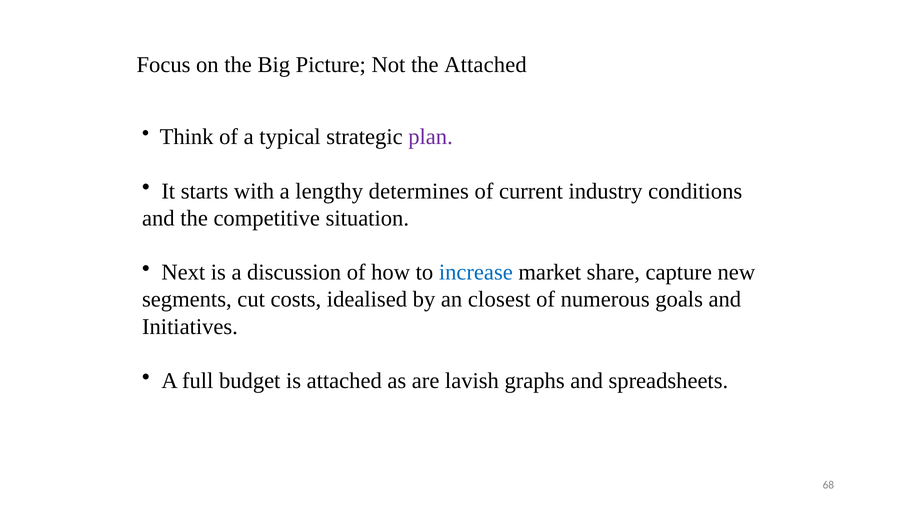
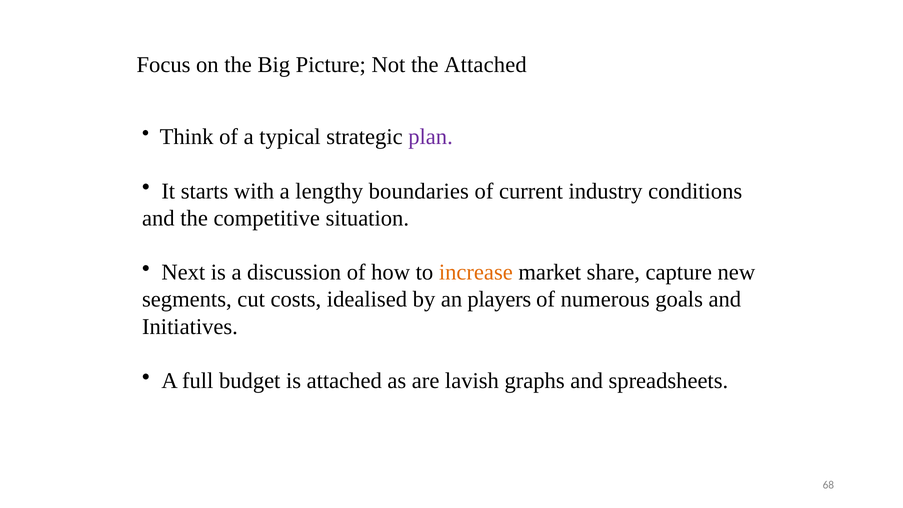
determines: determines -> boundaries
increase colour: blue -> orange
closest: closest -> players
